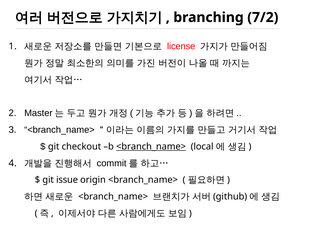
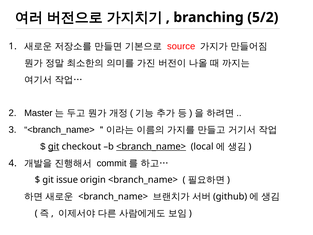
7/2: 7/2 -> 5/2
license: license -> source
git at (54, 146) underline: none -> present
